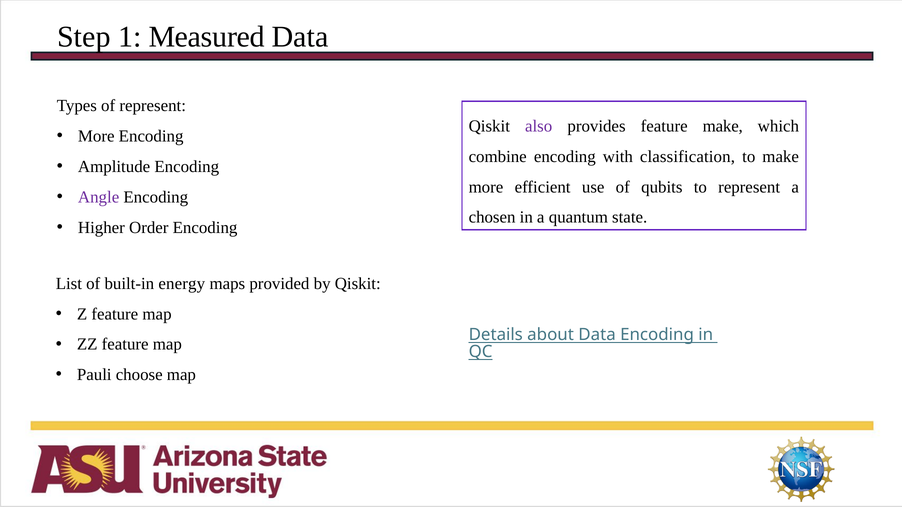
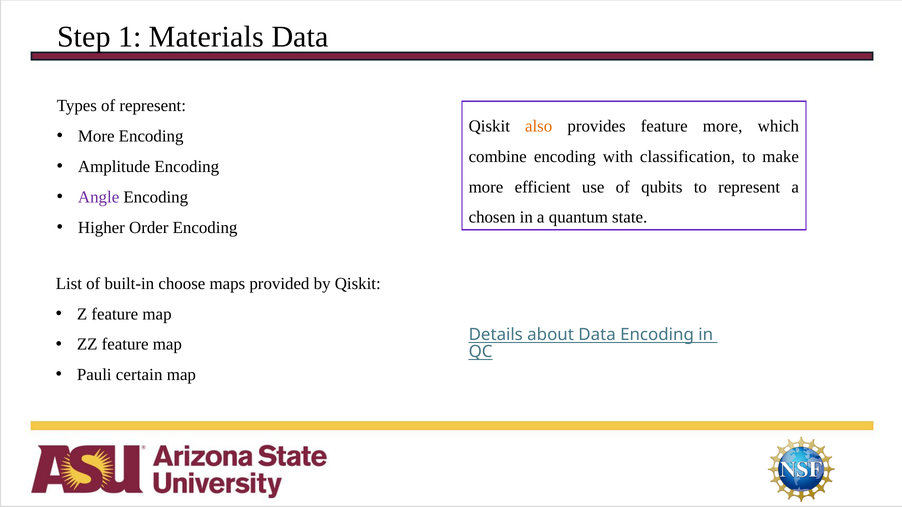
Measured: Measured -> Materials
also colour: purple -> orange
feature make: make -> more
energy: energy -> choose
choose: choose -> certain
